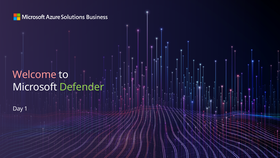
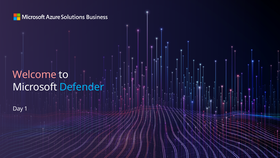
Defender colour: light green -> light blue
